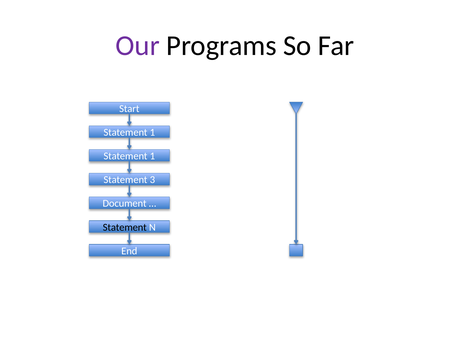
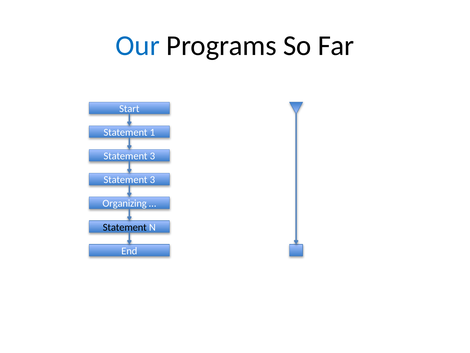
Our colour: purple -> blue
1 at (152, 156): 1 -> 3
Document: Document -> Organizing
